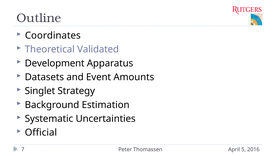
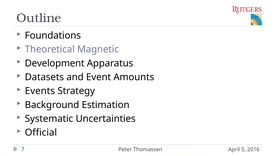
Coordinates: Coordinates -> Foundations
Validated: Validated -> Magnetic
Singlet: Singlet -> Events
